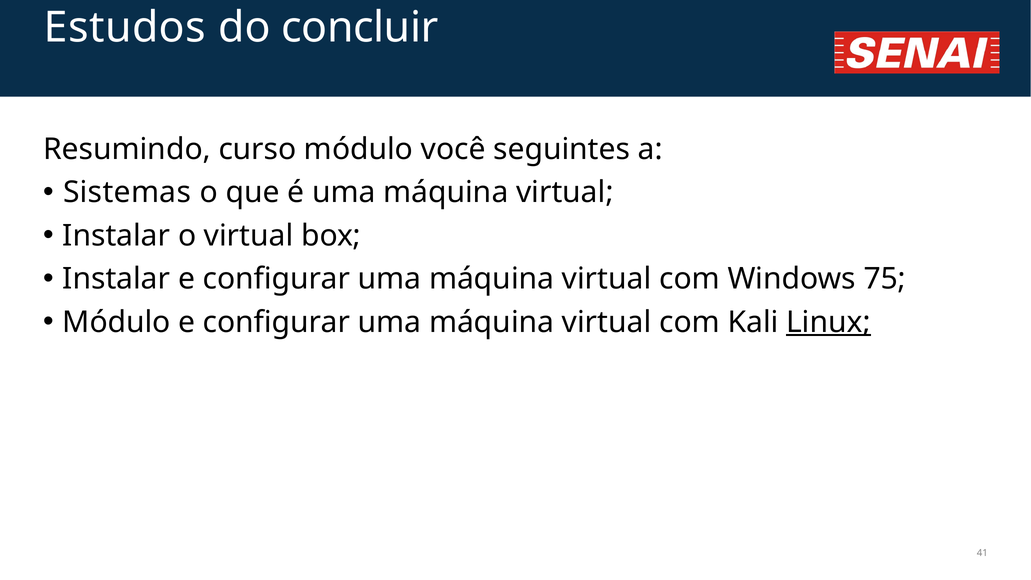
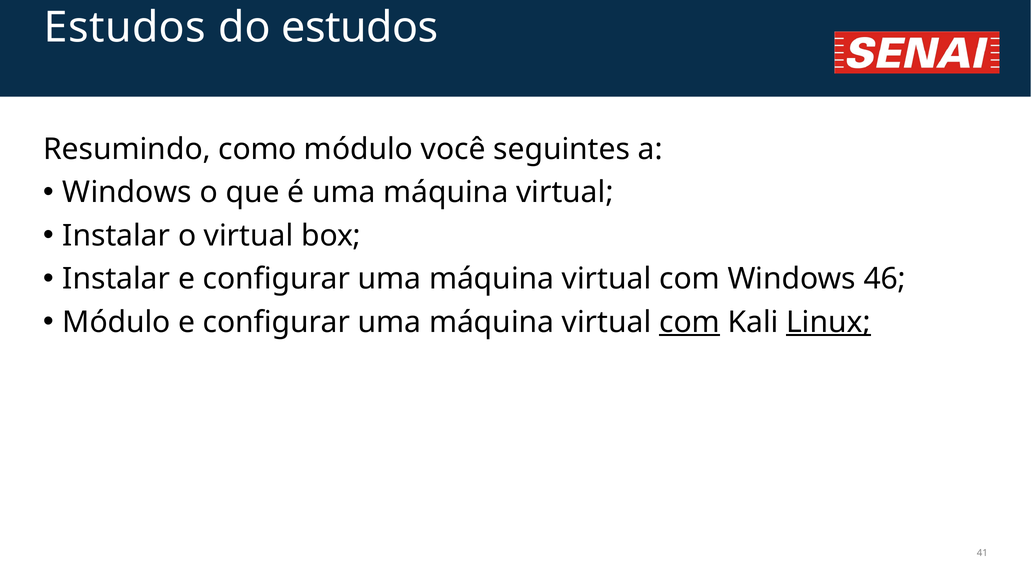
do concluir: concluir -> estudos
curso: curso -> como
Sistemas at (127, 192): Sistemas -> Windows
75: 75 -> 46
com at (689, 322) underline: none -> present
